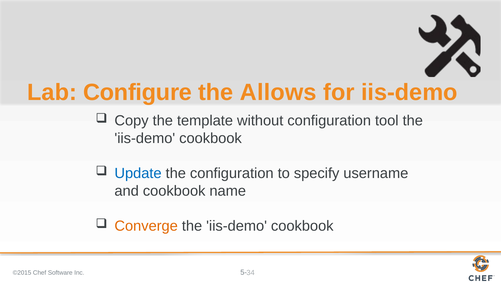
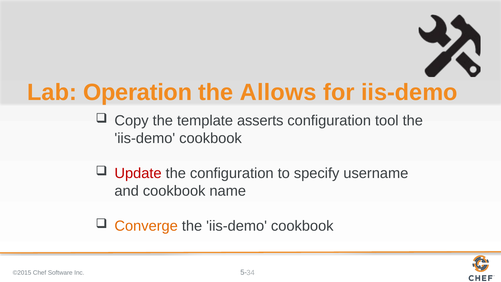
Configure: Configure -> Operation
without: without -> asserts
Update colour: blue -> red
